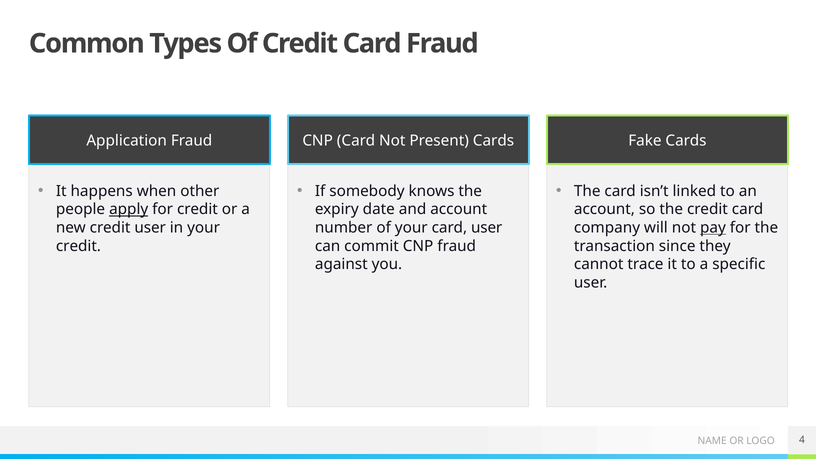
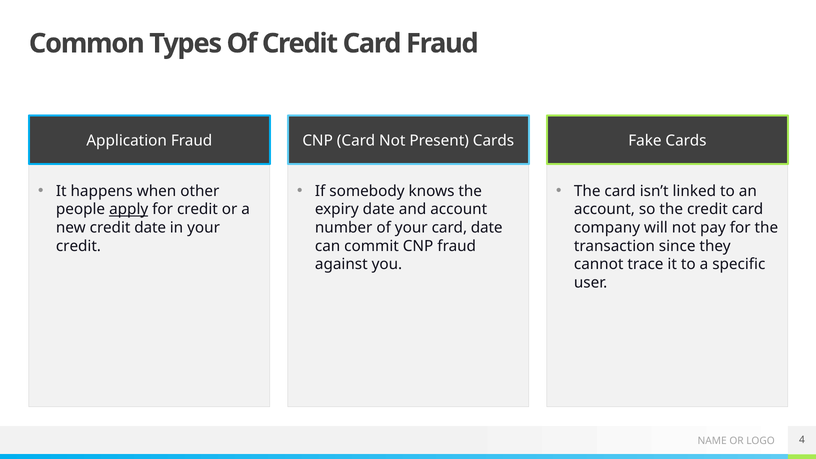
credit user: user -> date
card user: user -> date
pay underline: present -> none
